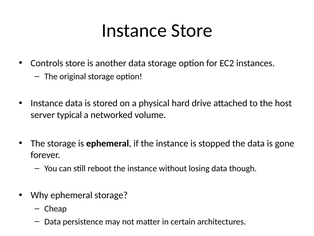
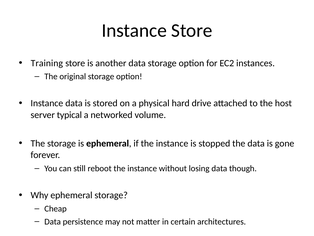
Controls: Controls -> Training
